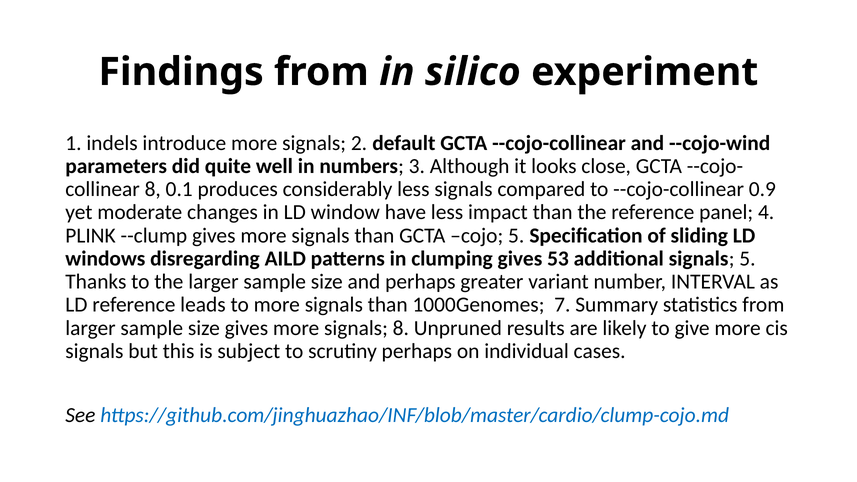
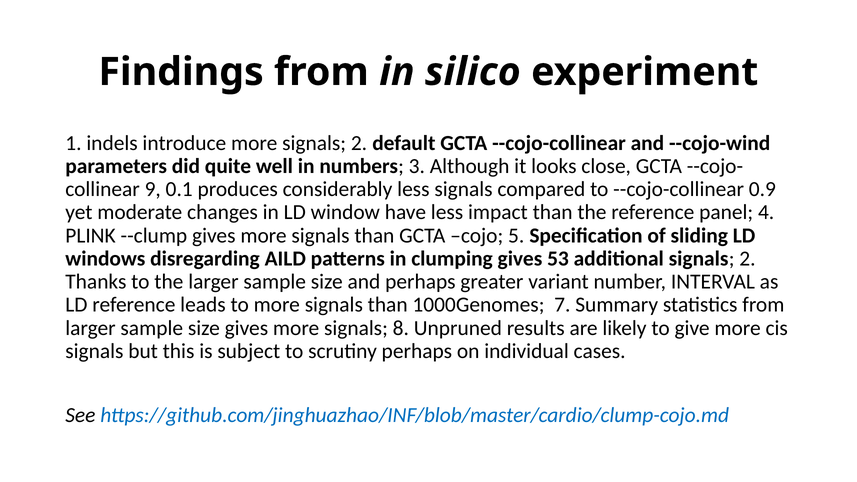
8 at (153, 189): 8 -> 9
additional signals 5: 5 -> 2
